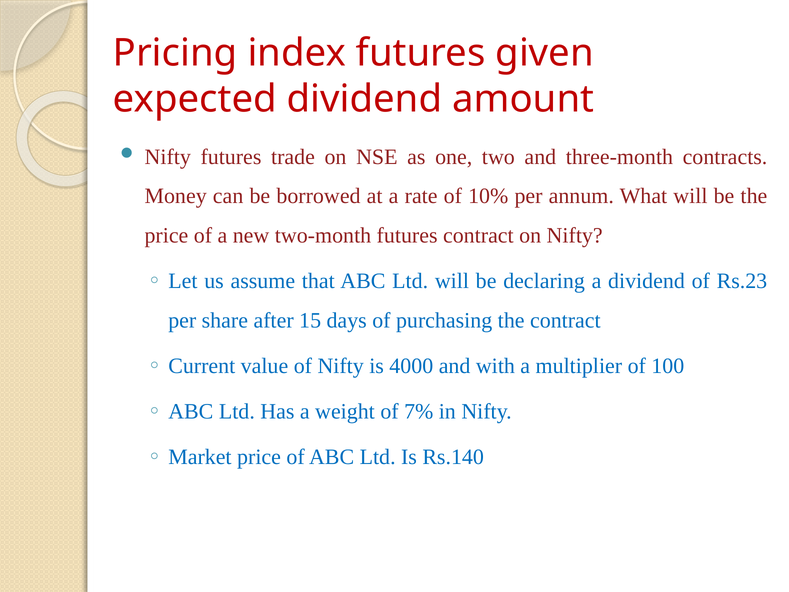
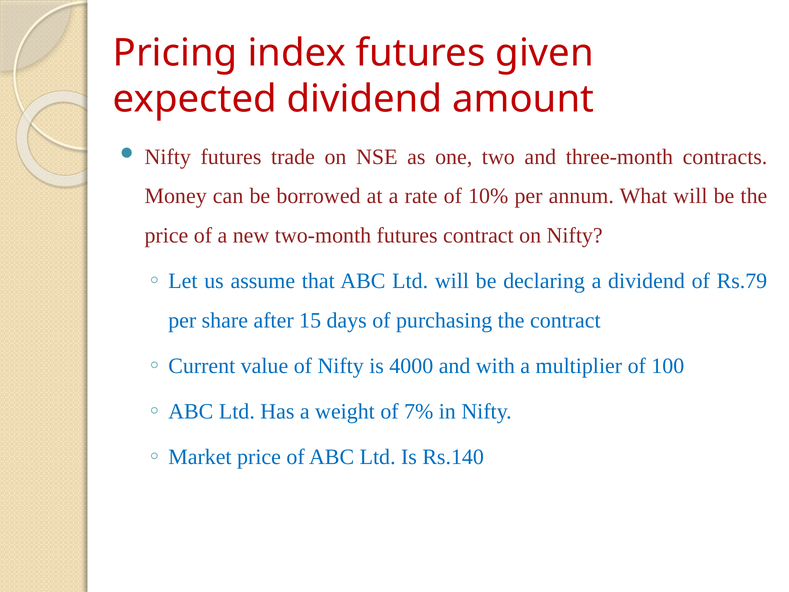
Rs.23: Rs.23 -> Rs.79
